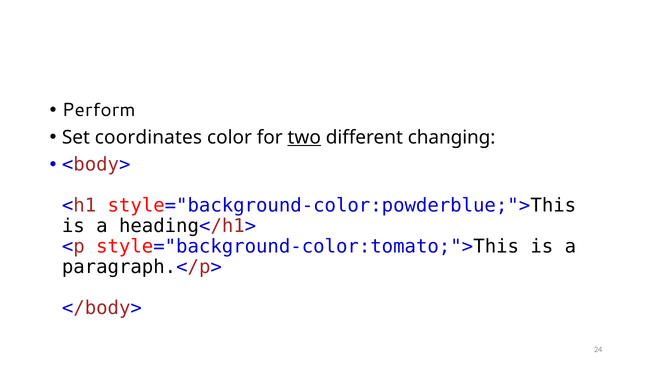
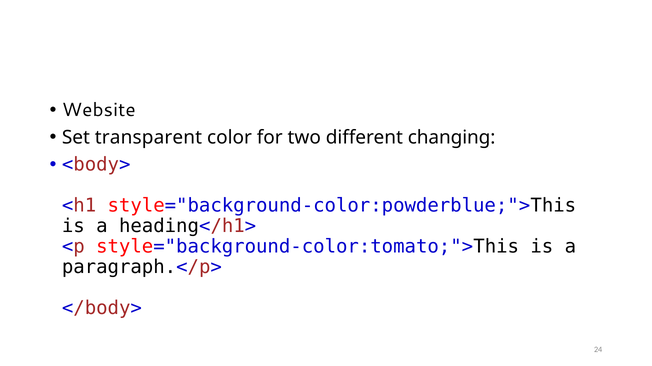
Perform: Perform -> Website
coordinates: coordinates -> transparent
two underline: present -> none
